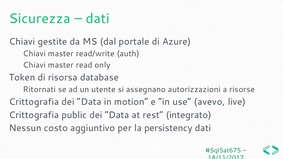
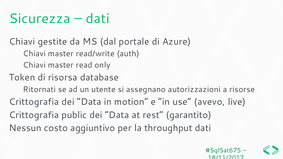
integrato: integrato -> garantito
persistency: persistency -> throughput
